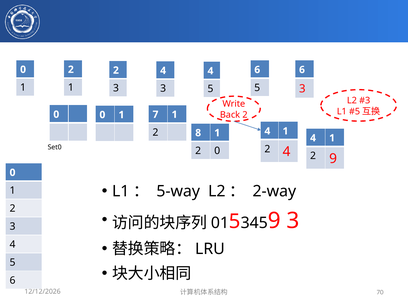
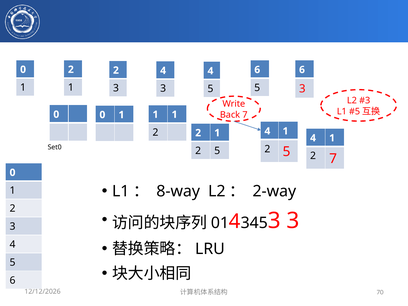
Back 2: 2 -> 7
0 1 7: 7 -> 1
2 8: 8 -> 2
4 at (287, 152): 4 -> 5
0 at (217, 151): 0 -> 5
2 9: 9 -> 7
5-way: 5-way -> 8-way
5 at (235, 221): 5 -> 4
9 at (274, 221): 9 -> 3
